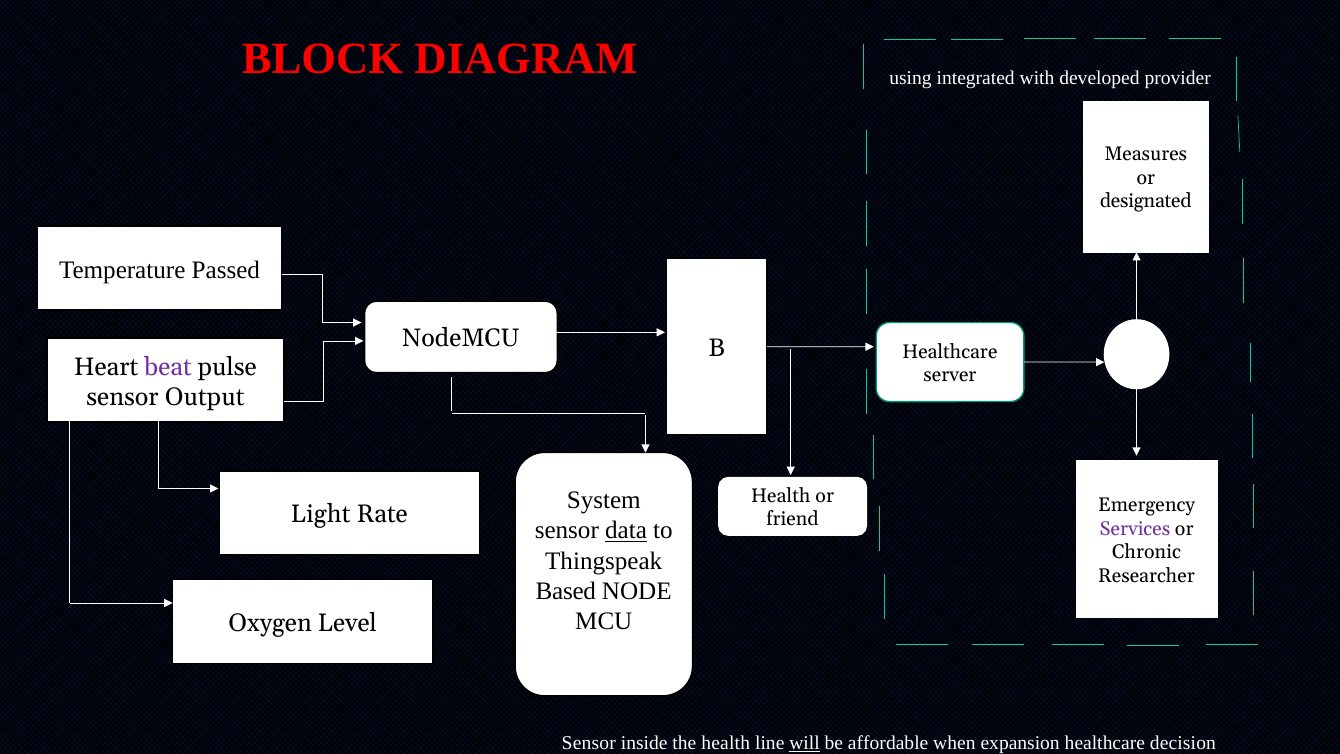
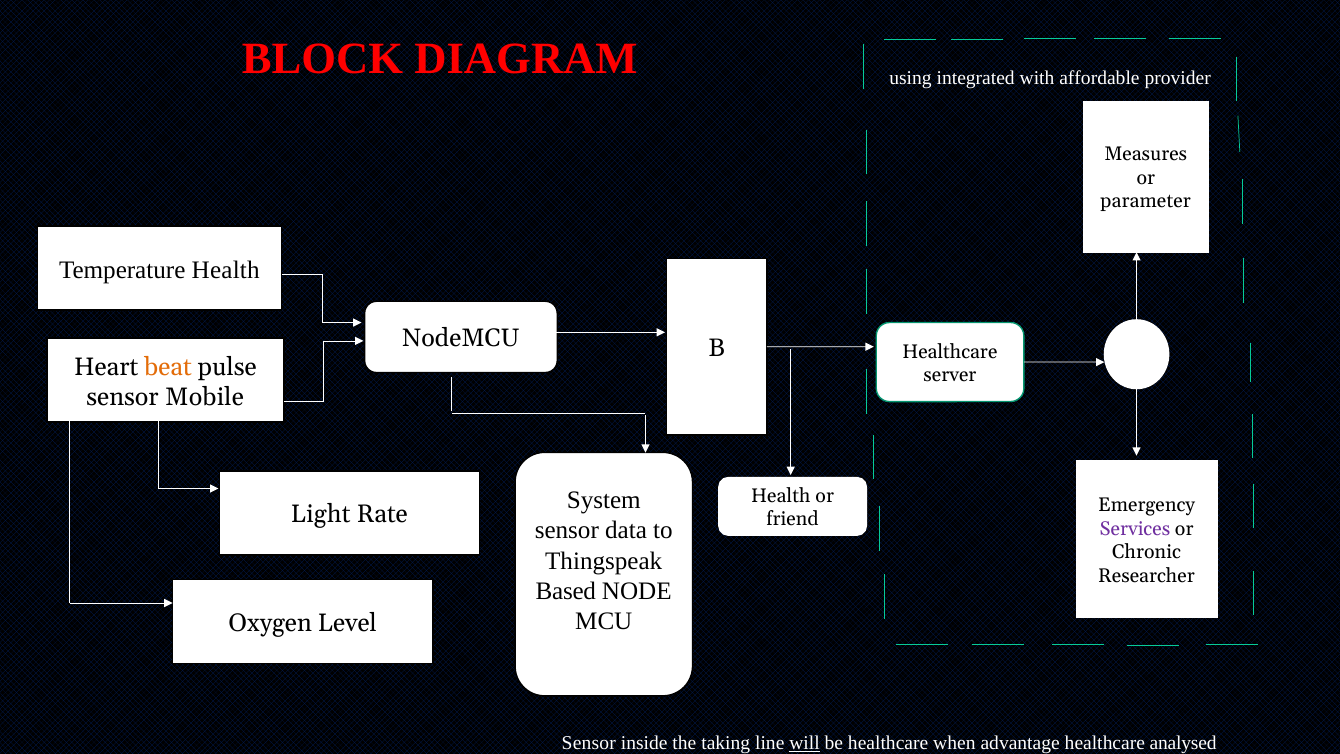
developed: developed -> affordable
designated: designated -> parameter
Temperature Passed: Passed -> Health
beat colour: purple -> orange
Output: Output -> Mobile
data underline: present -> none
the health: health -> taking
be affordable: affordable -> healthcare
expansion: expansion -> advantage
decision: decision -> analysed
